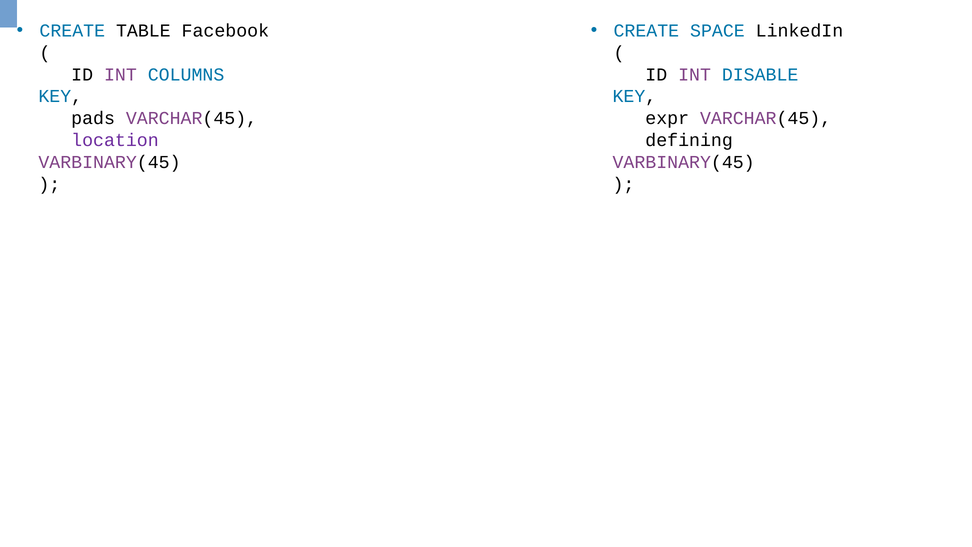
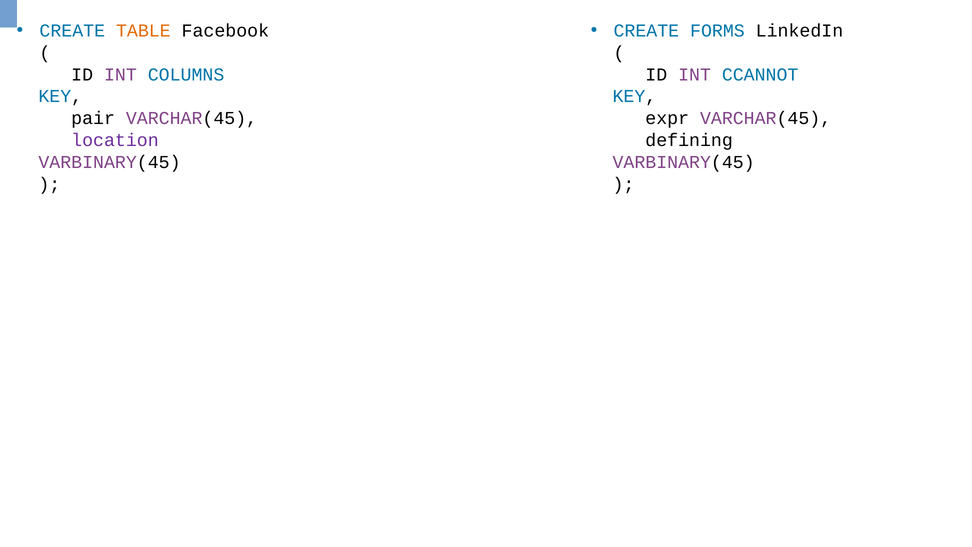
TABLE colour: black -> orange
SPACE: SPACE -> FORMS
DISABLE: DISABLE -> CCANNOT
pads: pads -> pair
